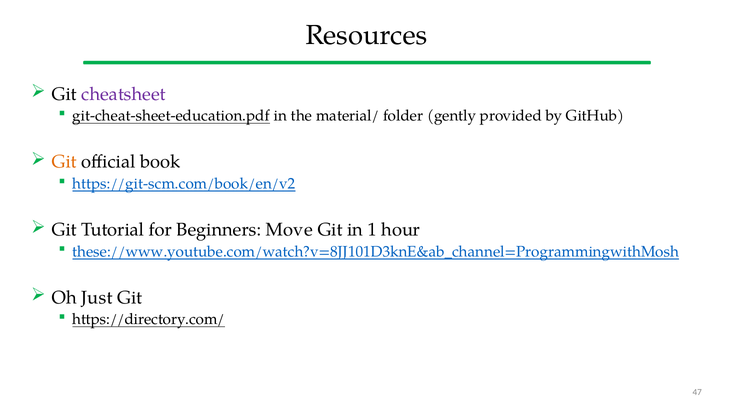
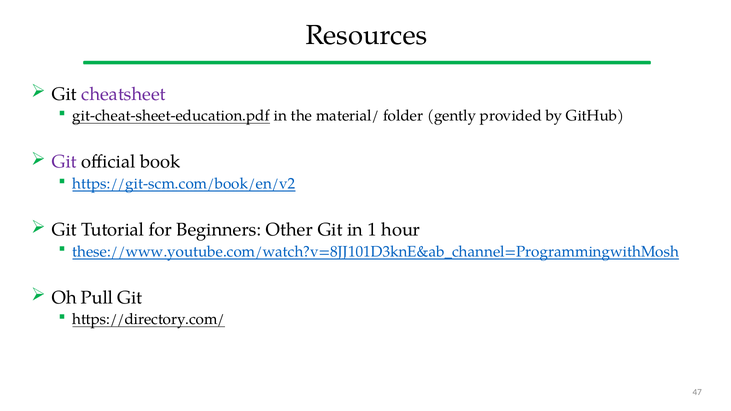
Git at (64, 162) colour: orange -> purple
Move: Move -> Other
Just: Just -> Pull
